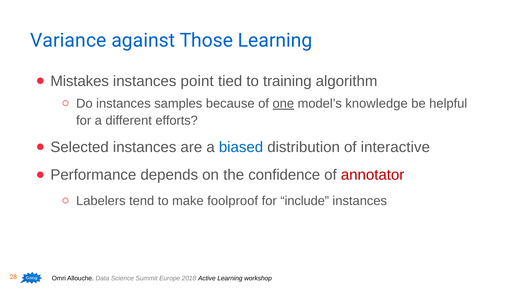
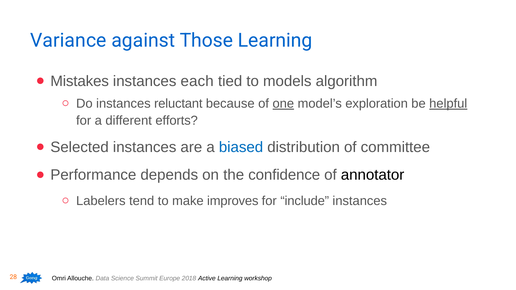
point: point -> each
training: training -> models
samples: samples -> reluctant
knowledge: knowledge -> exploration
helpful underline: none -> present
interactive: interactive -> committee
annotator colour: red -> black
foolproof: foolproof -> improves
